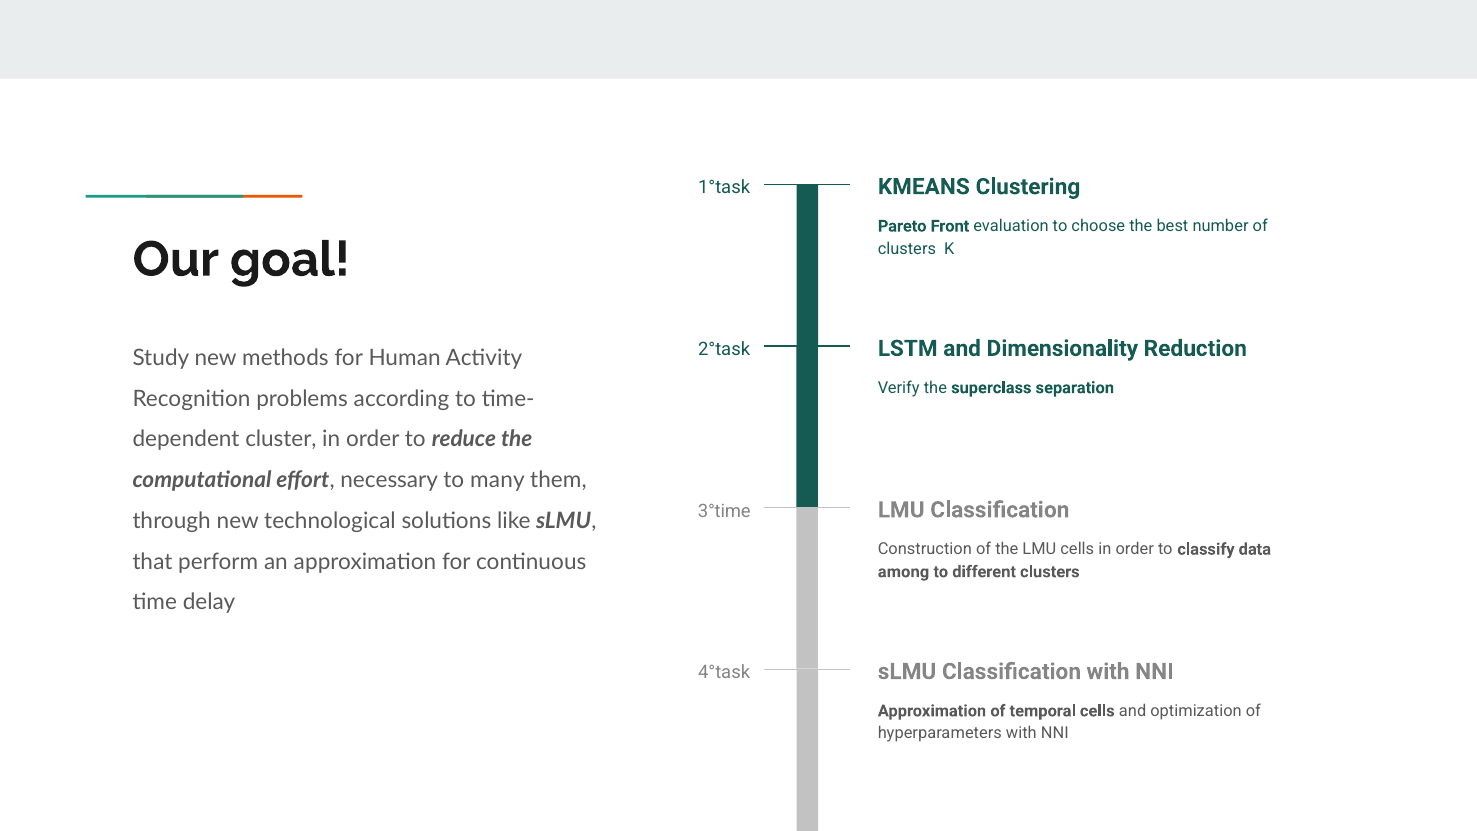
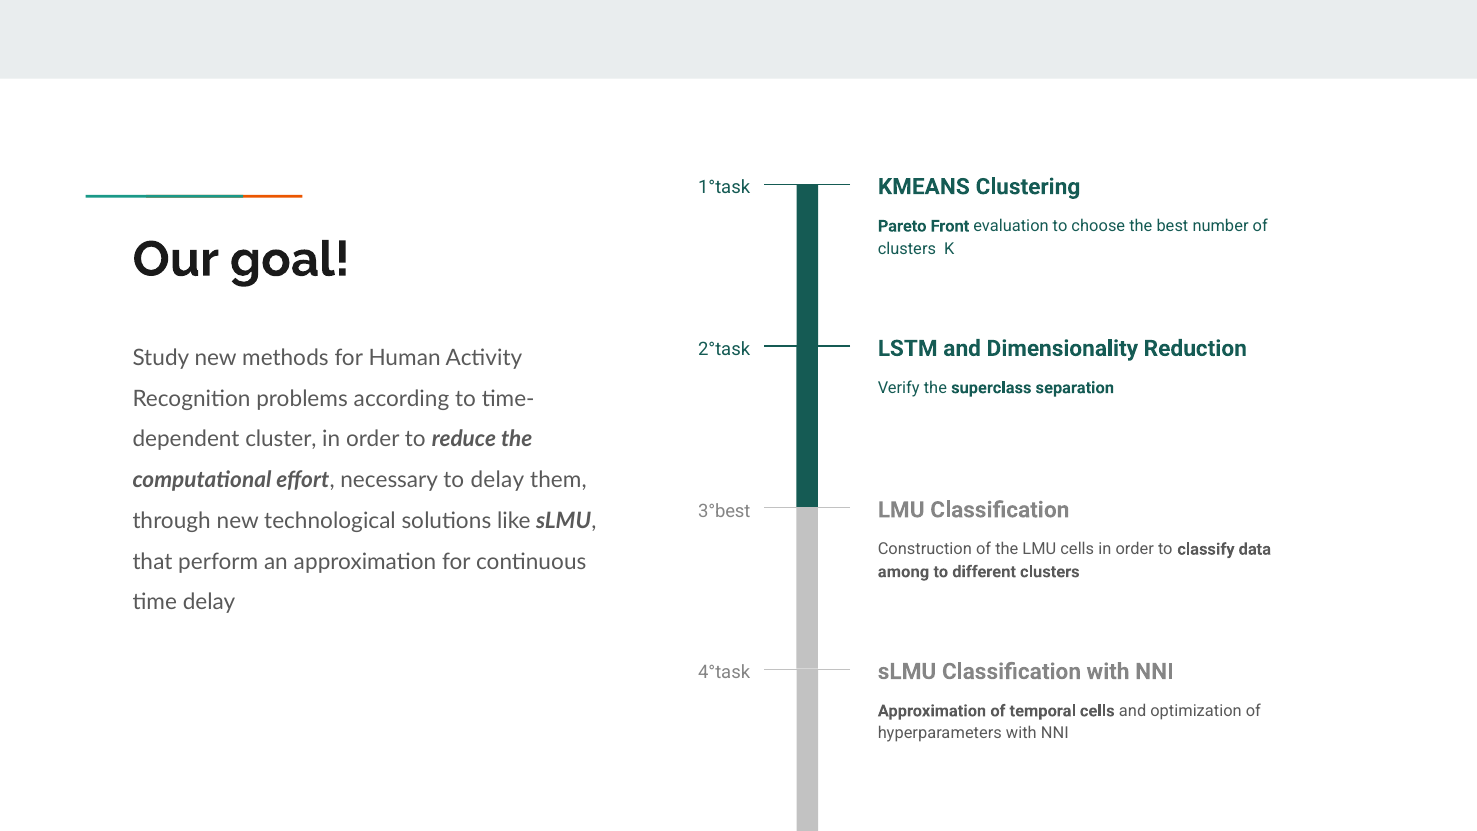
to many: many -> delay
3°time: 3°time -> 3°best
